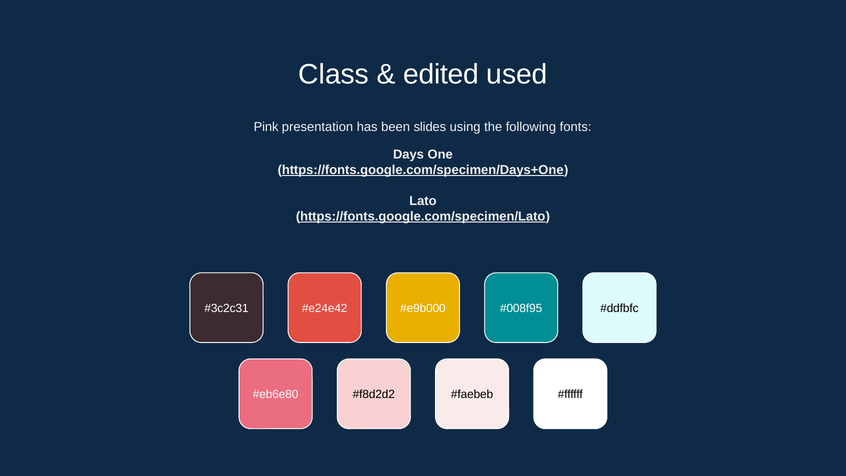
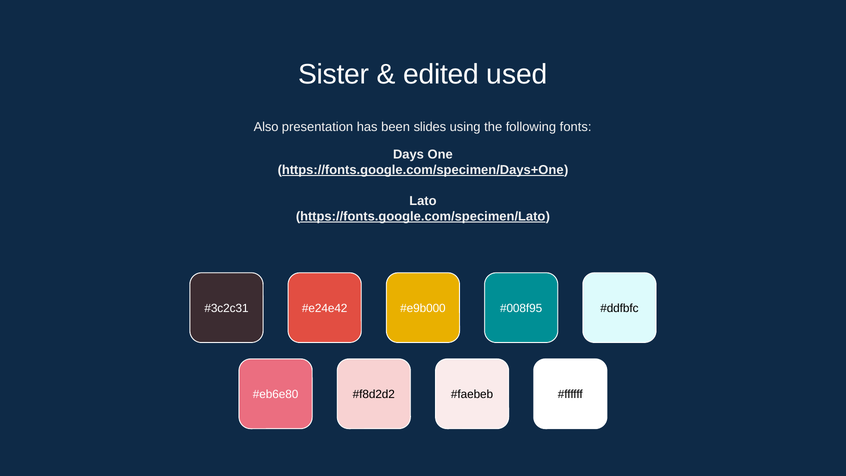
Class: Class -> Sister
Pink: Pink -> Also
